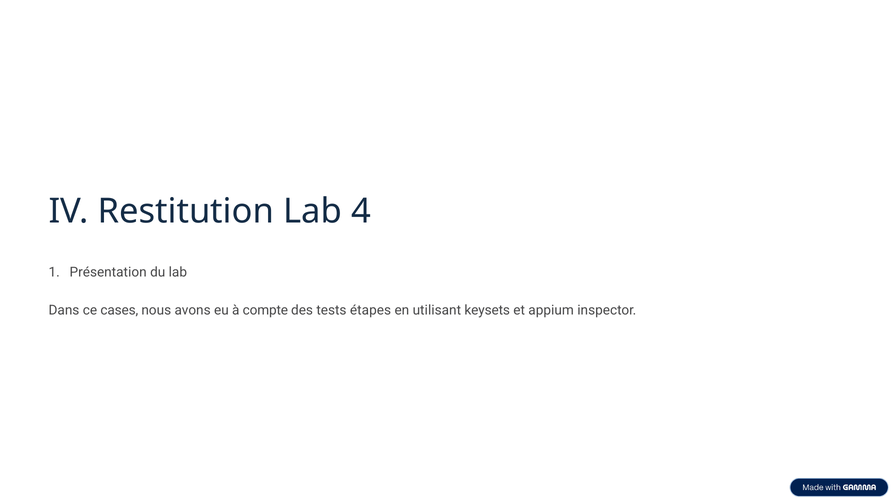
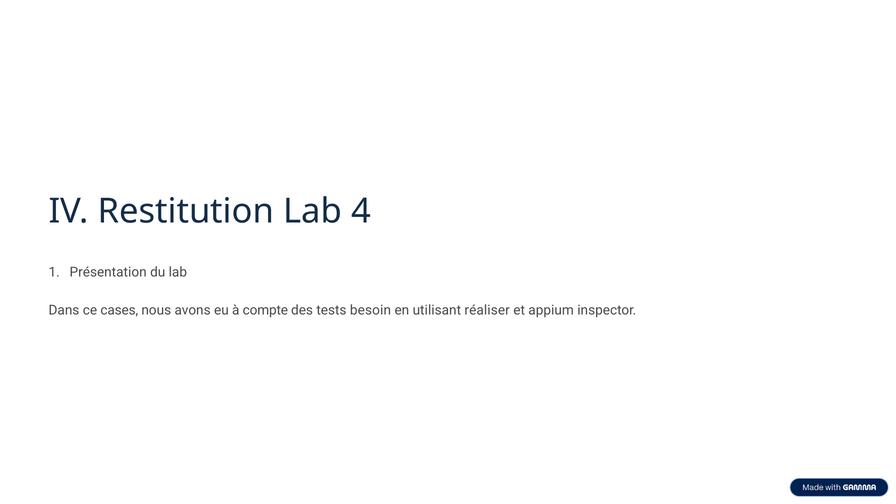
étapes: étapes -> besoin
keysets: keysets -> réaliser
